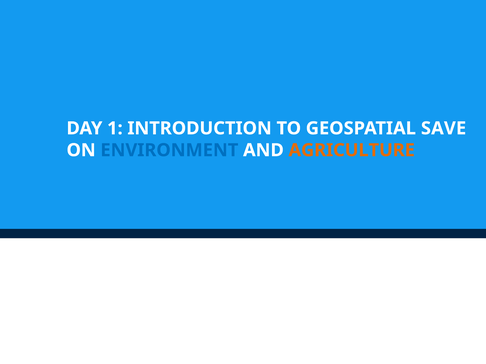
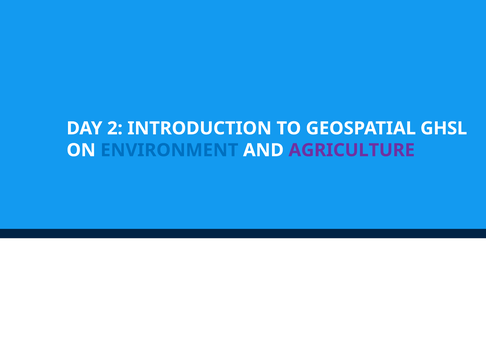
1: 1 -> 2
SAVE: SAVE -> GHSL
AGRICULTURE colour: orange -> purple
